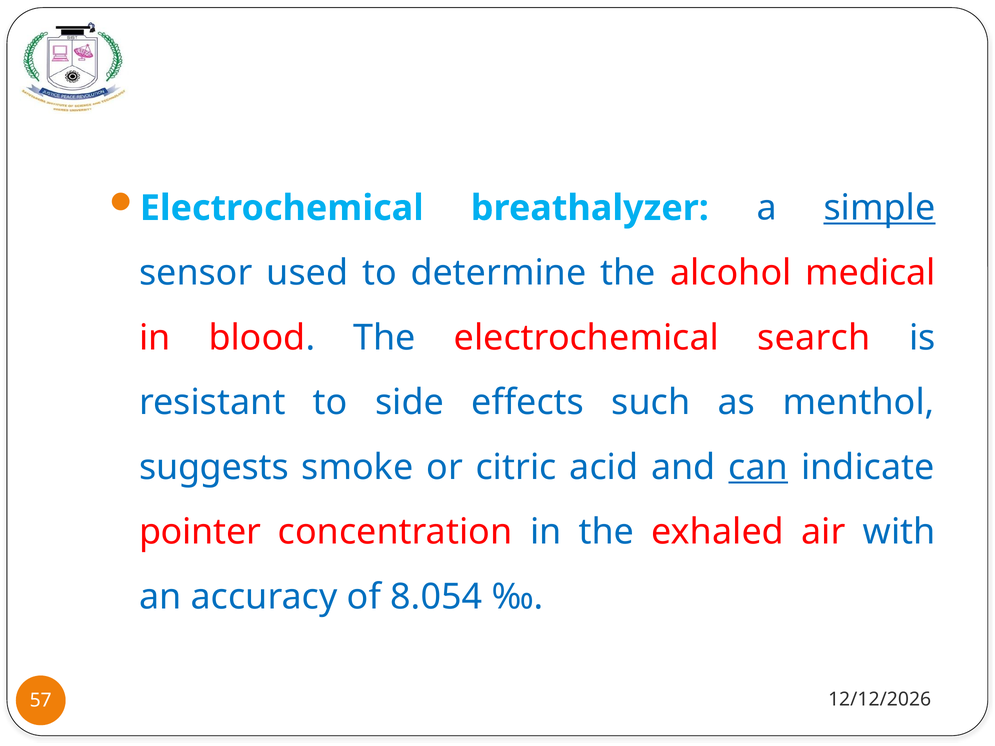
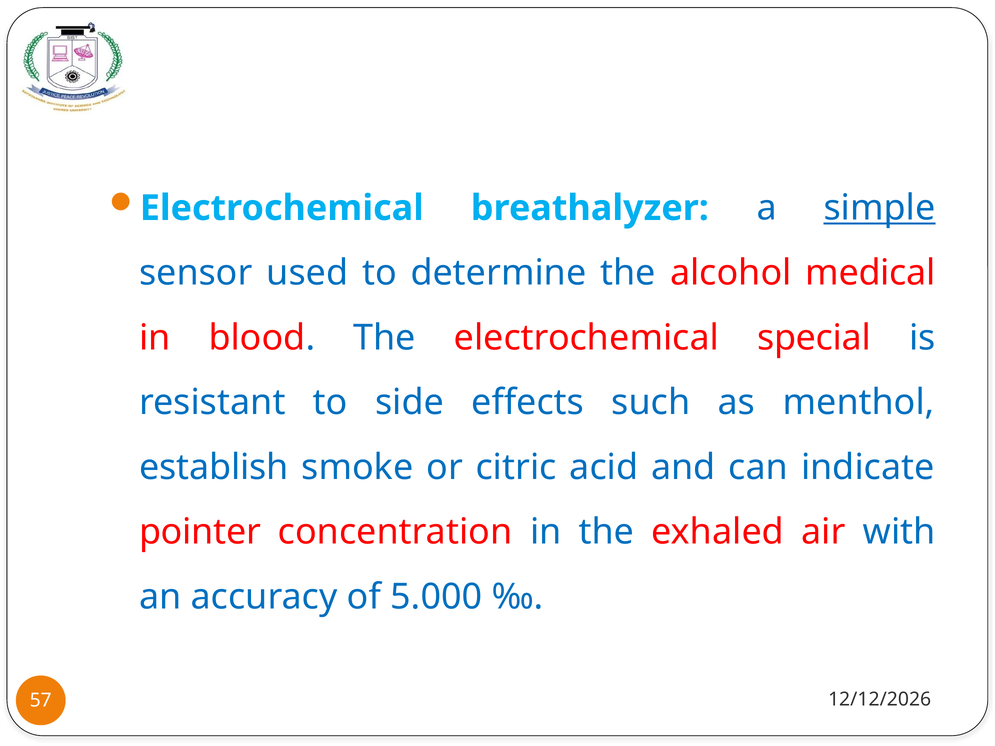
search: search -> special
suggests: suggests -> establish
can underline: present -> none
8.054: 8.054 -> 5.000
